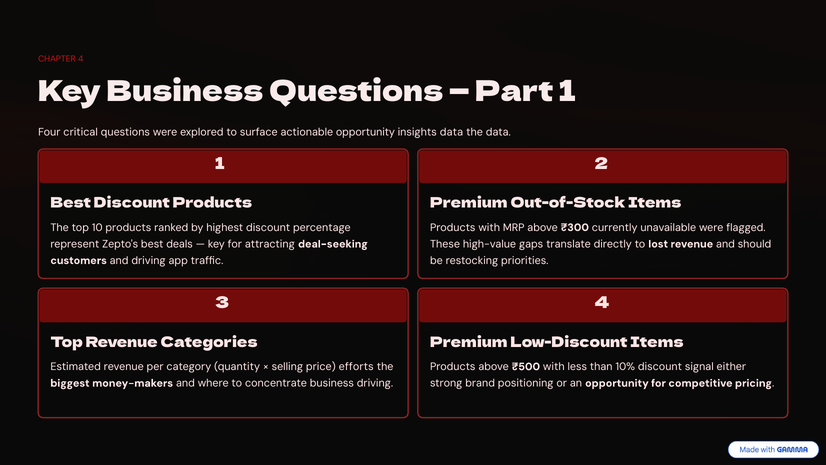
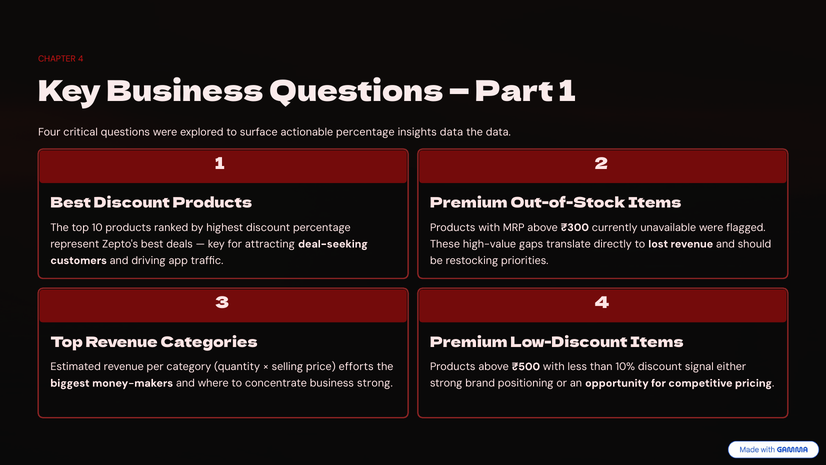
actionable opportunity: opportunity -> percentage
business driving: driving -> strong
